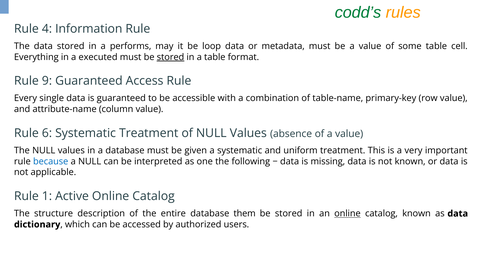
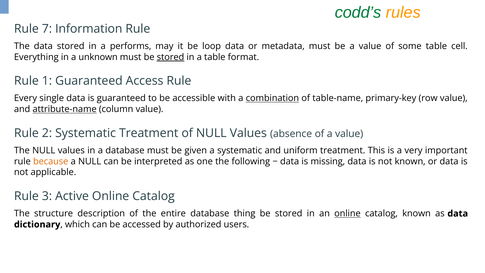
4: 4 -> 7
executed: executed -> unknown
9: 9 -> 1
combination underline: none -> present
attribute-name underline: none -> present
6: 6 -> 2
because colour: blue -> orange
1: 1 -> 3
them: them -> thing
